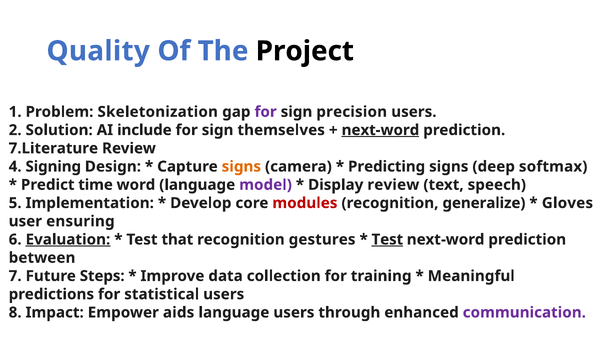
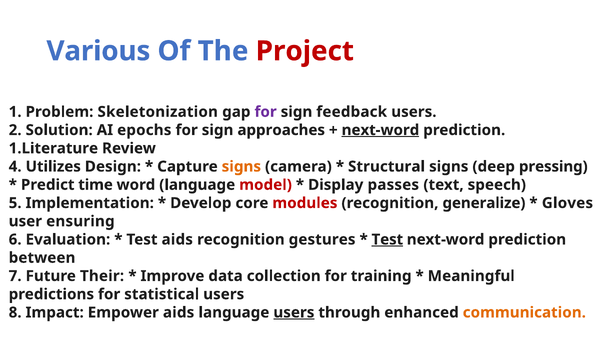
Quality: Quality -> Various
Project colour: black -> red
precision: precision -> feedback
include: include -> epochs
themselves: themselves -> approaches
7.Literature: 7.Literature -> 1.Literature
Signing: Signing -> Utilizes
Predicting: Predicting -> Structural
softmax: softmax -> pressing
model colour: purple -> red
Display review: review -> passes
Evaluation underline: present -> none
Test that: that -> aids
Steps: Steps -> Their
users at (294, 313) underline: none -> present
communication colour: purple -> orange
